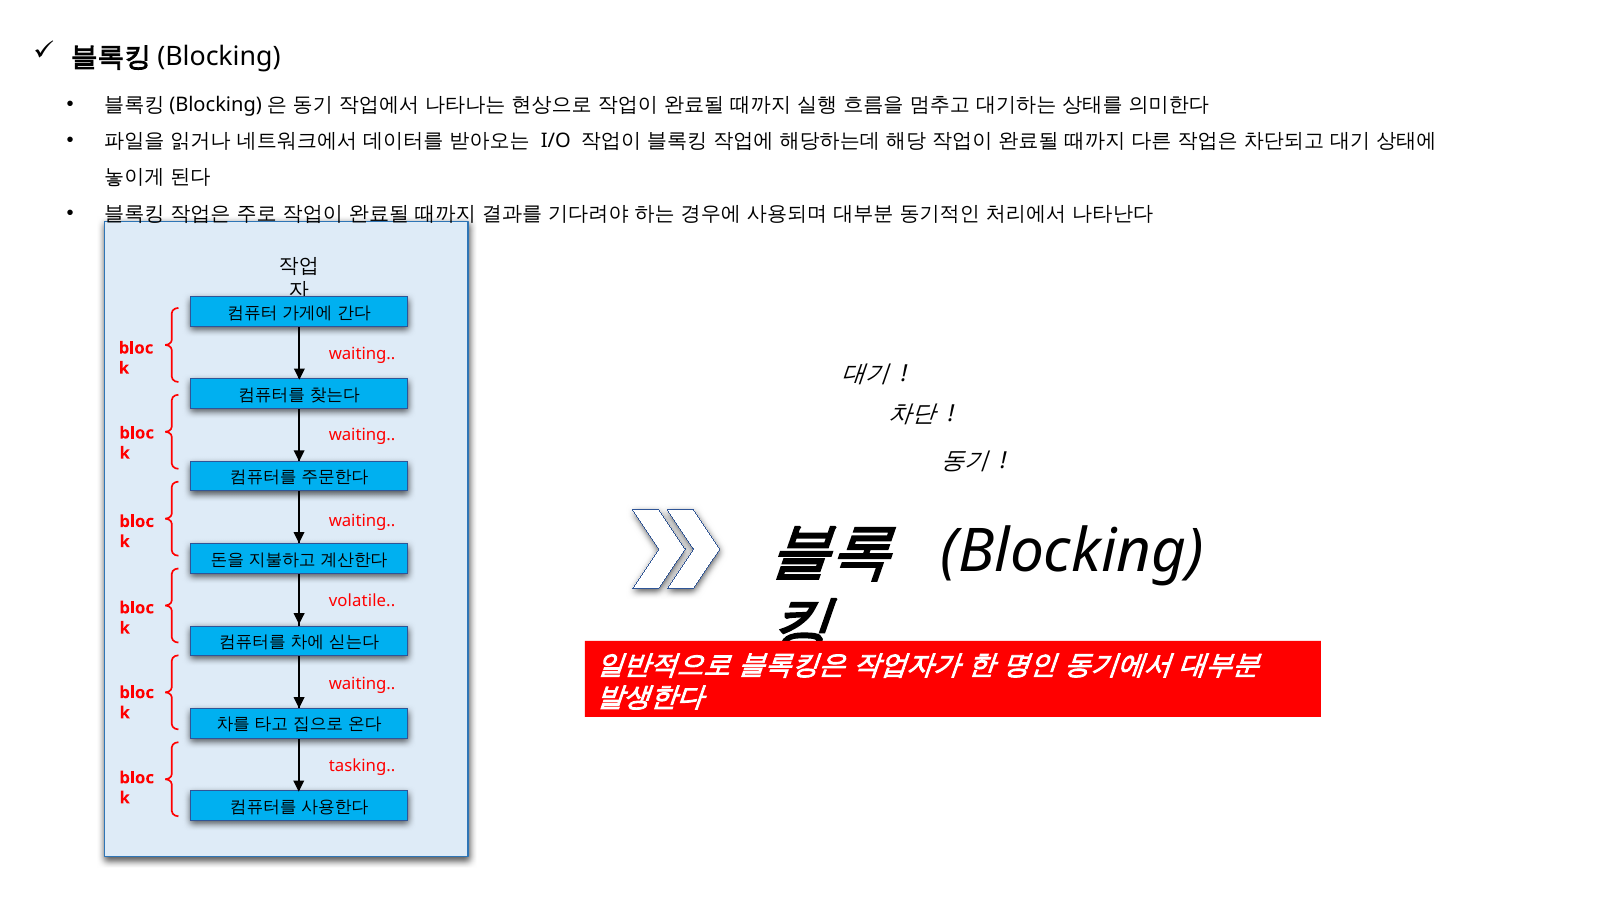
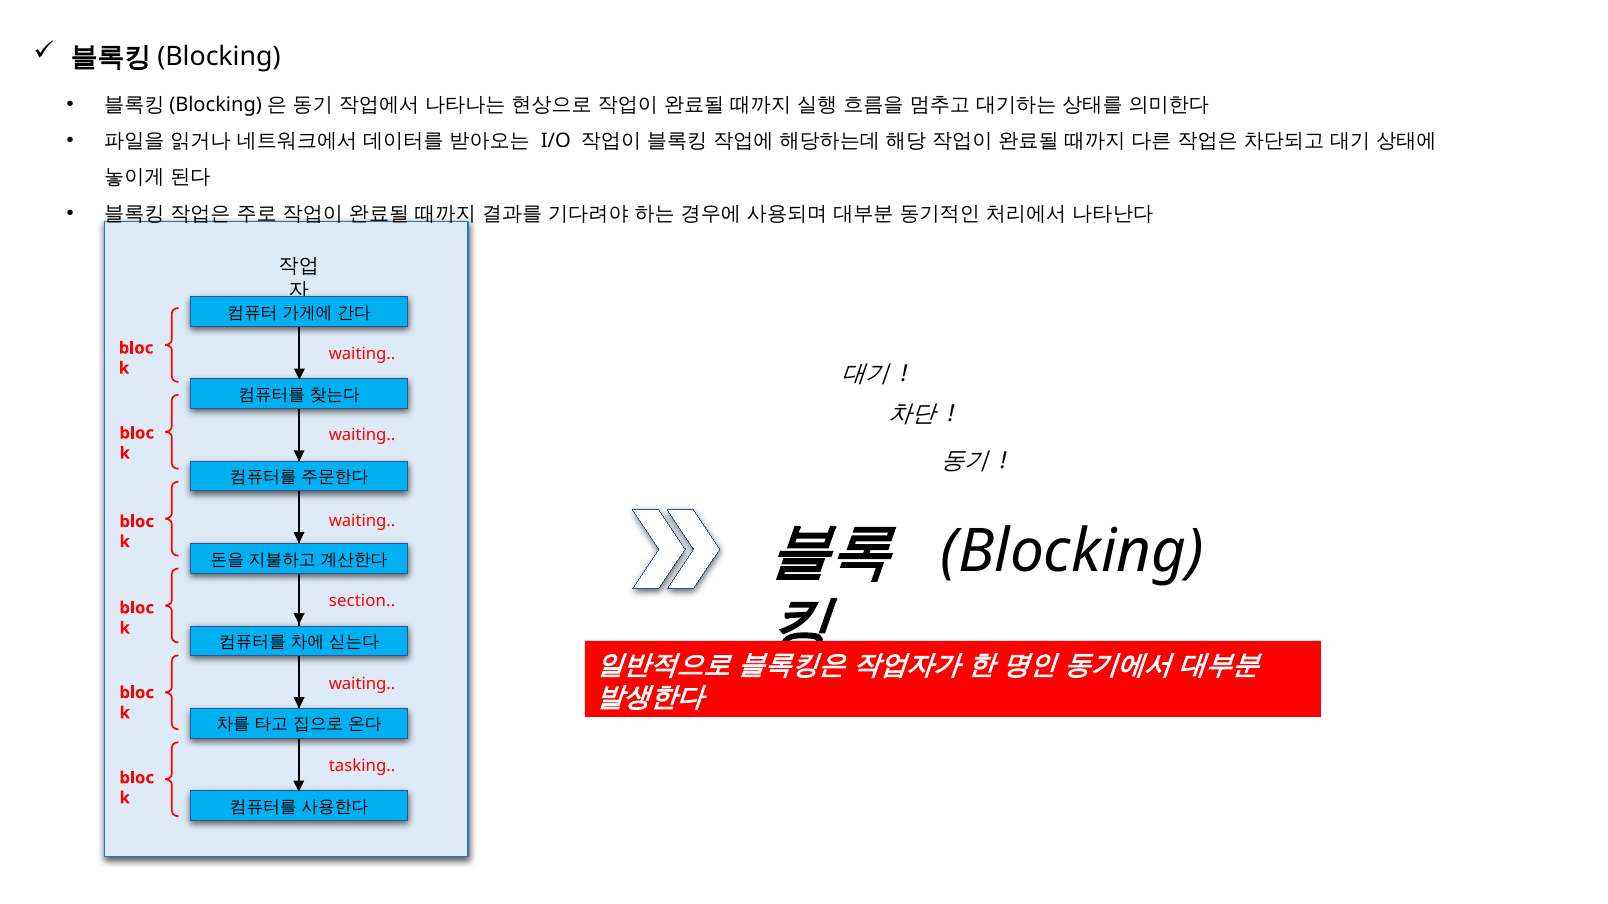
volatile: volatile -> section
